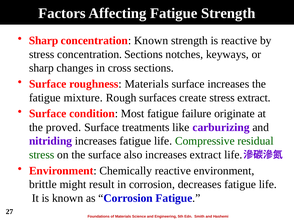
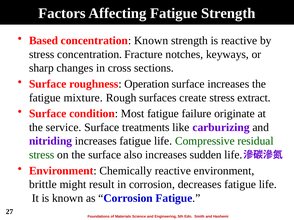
Sharp at (44, 41): Sharp -> Based
concentration Sections: Sections -> Fracture
roughness Materials: Materials -> Operation
proved: proved -> service
increases extract: extract -> sudden
